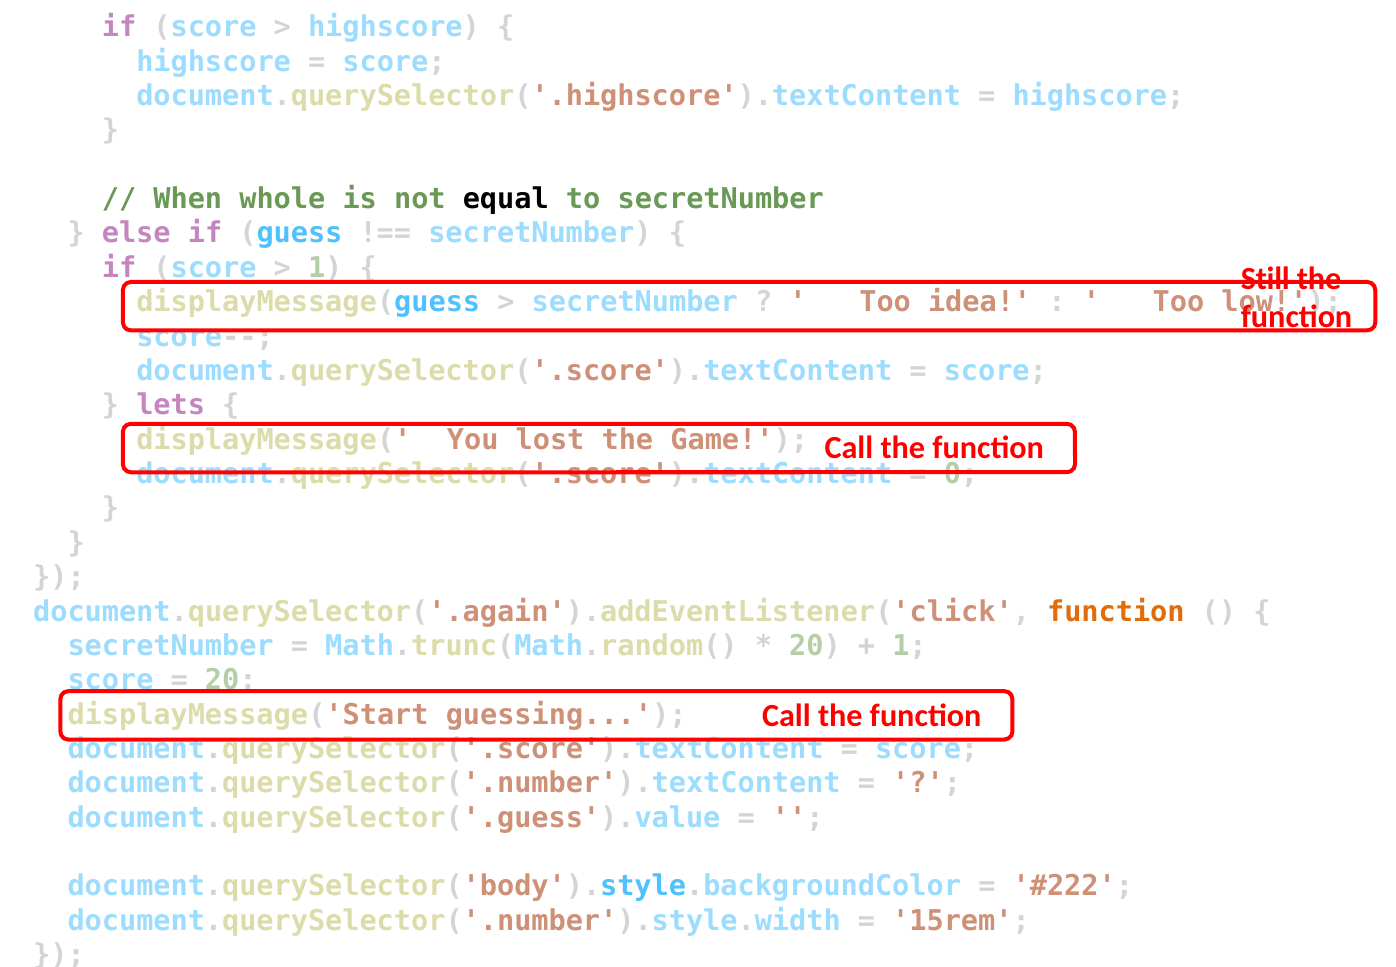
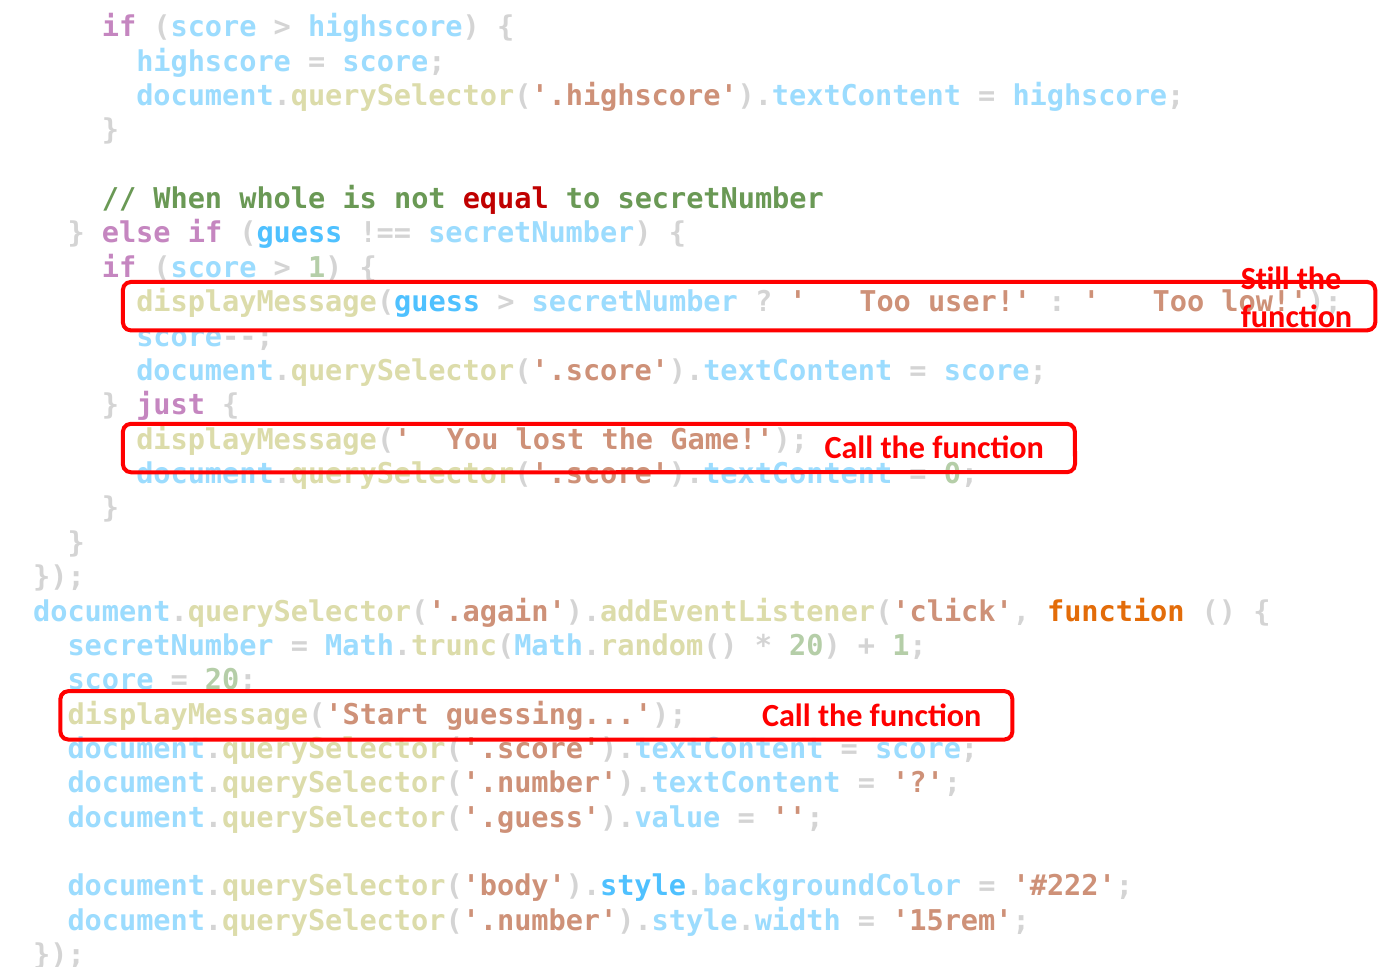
equal colour: black -> red
idea: idea -> user
lets: lets -> just
